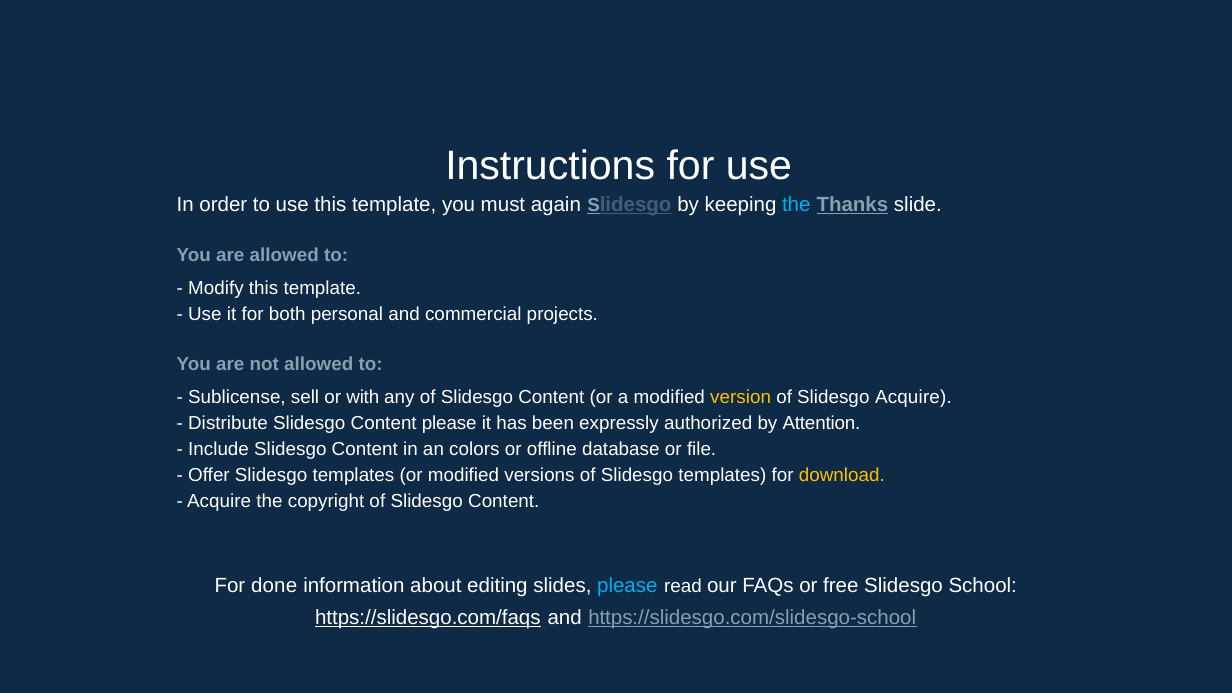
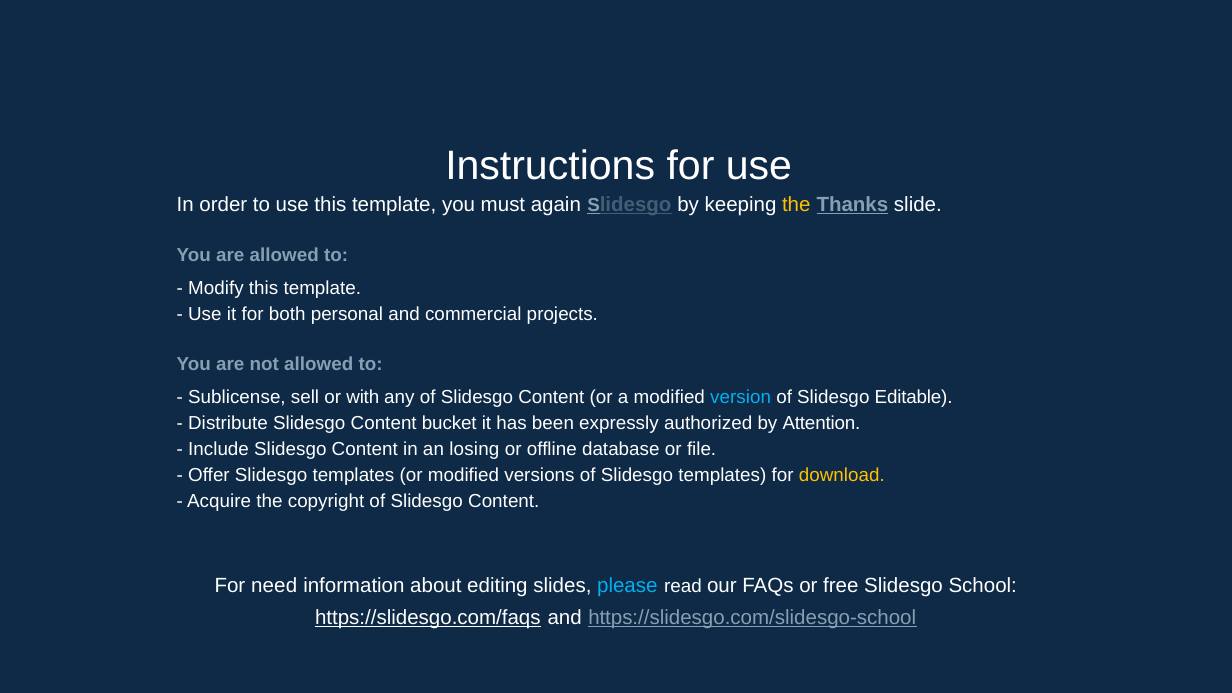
the at (796, 205) colour: light blue -> yellow
version colour: yellow -> light blue
Slidesgo Acquire: Acquire -> Editable
Content please: please -> bucket
colors: colors -> losing
done: done -> need
